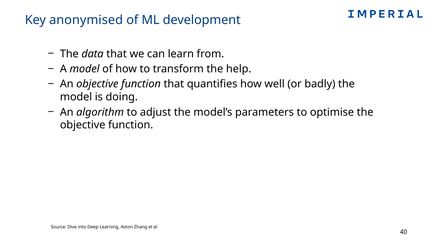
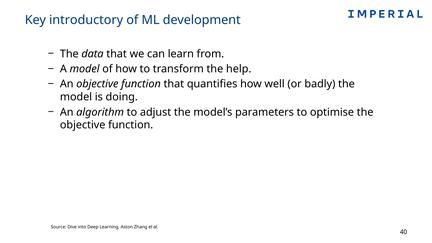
anonymised: anonymised -> introductory
